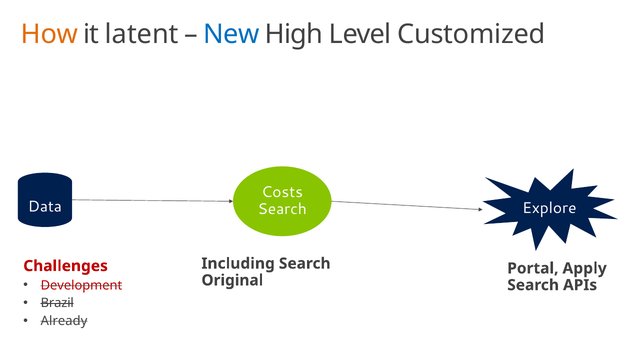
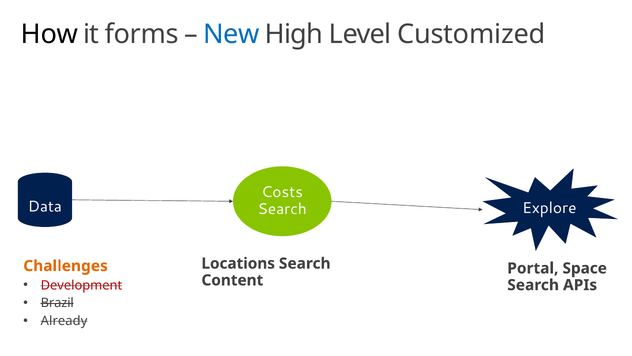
How colour: orange -> black
latent: latent -> forms
Including: Including -> Locations
Challenges colour: red -> orange
Apply: Apply -> Space
Original: Original -> Content
